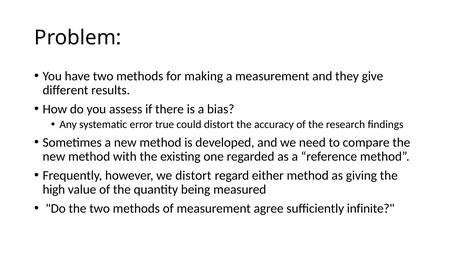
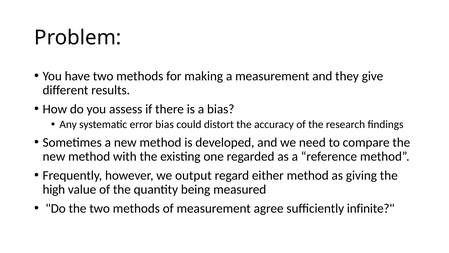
error true: true -> bias
we distort: distort -> output
